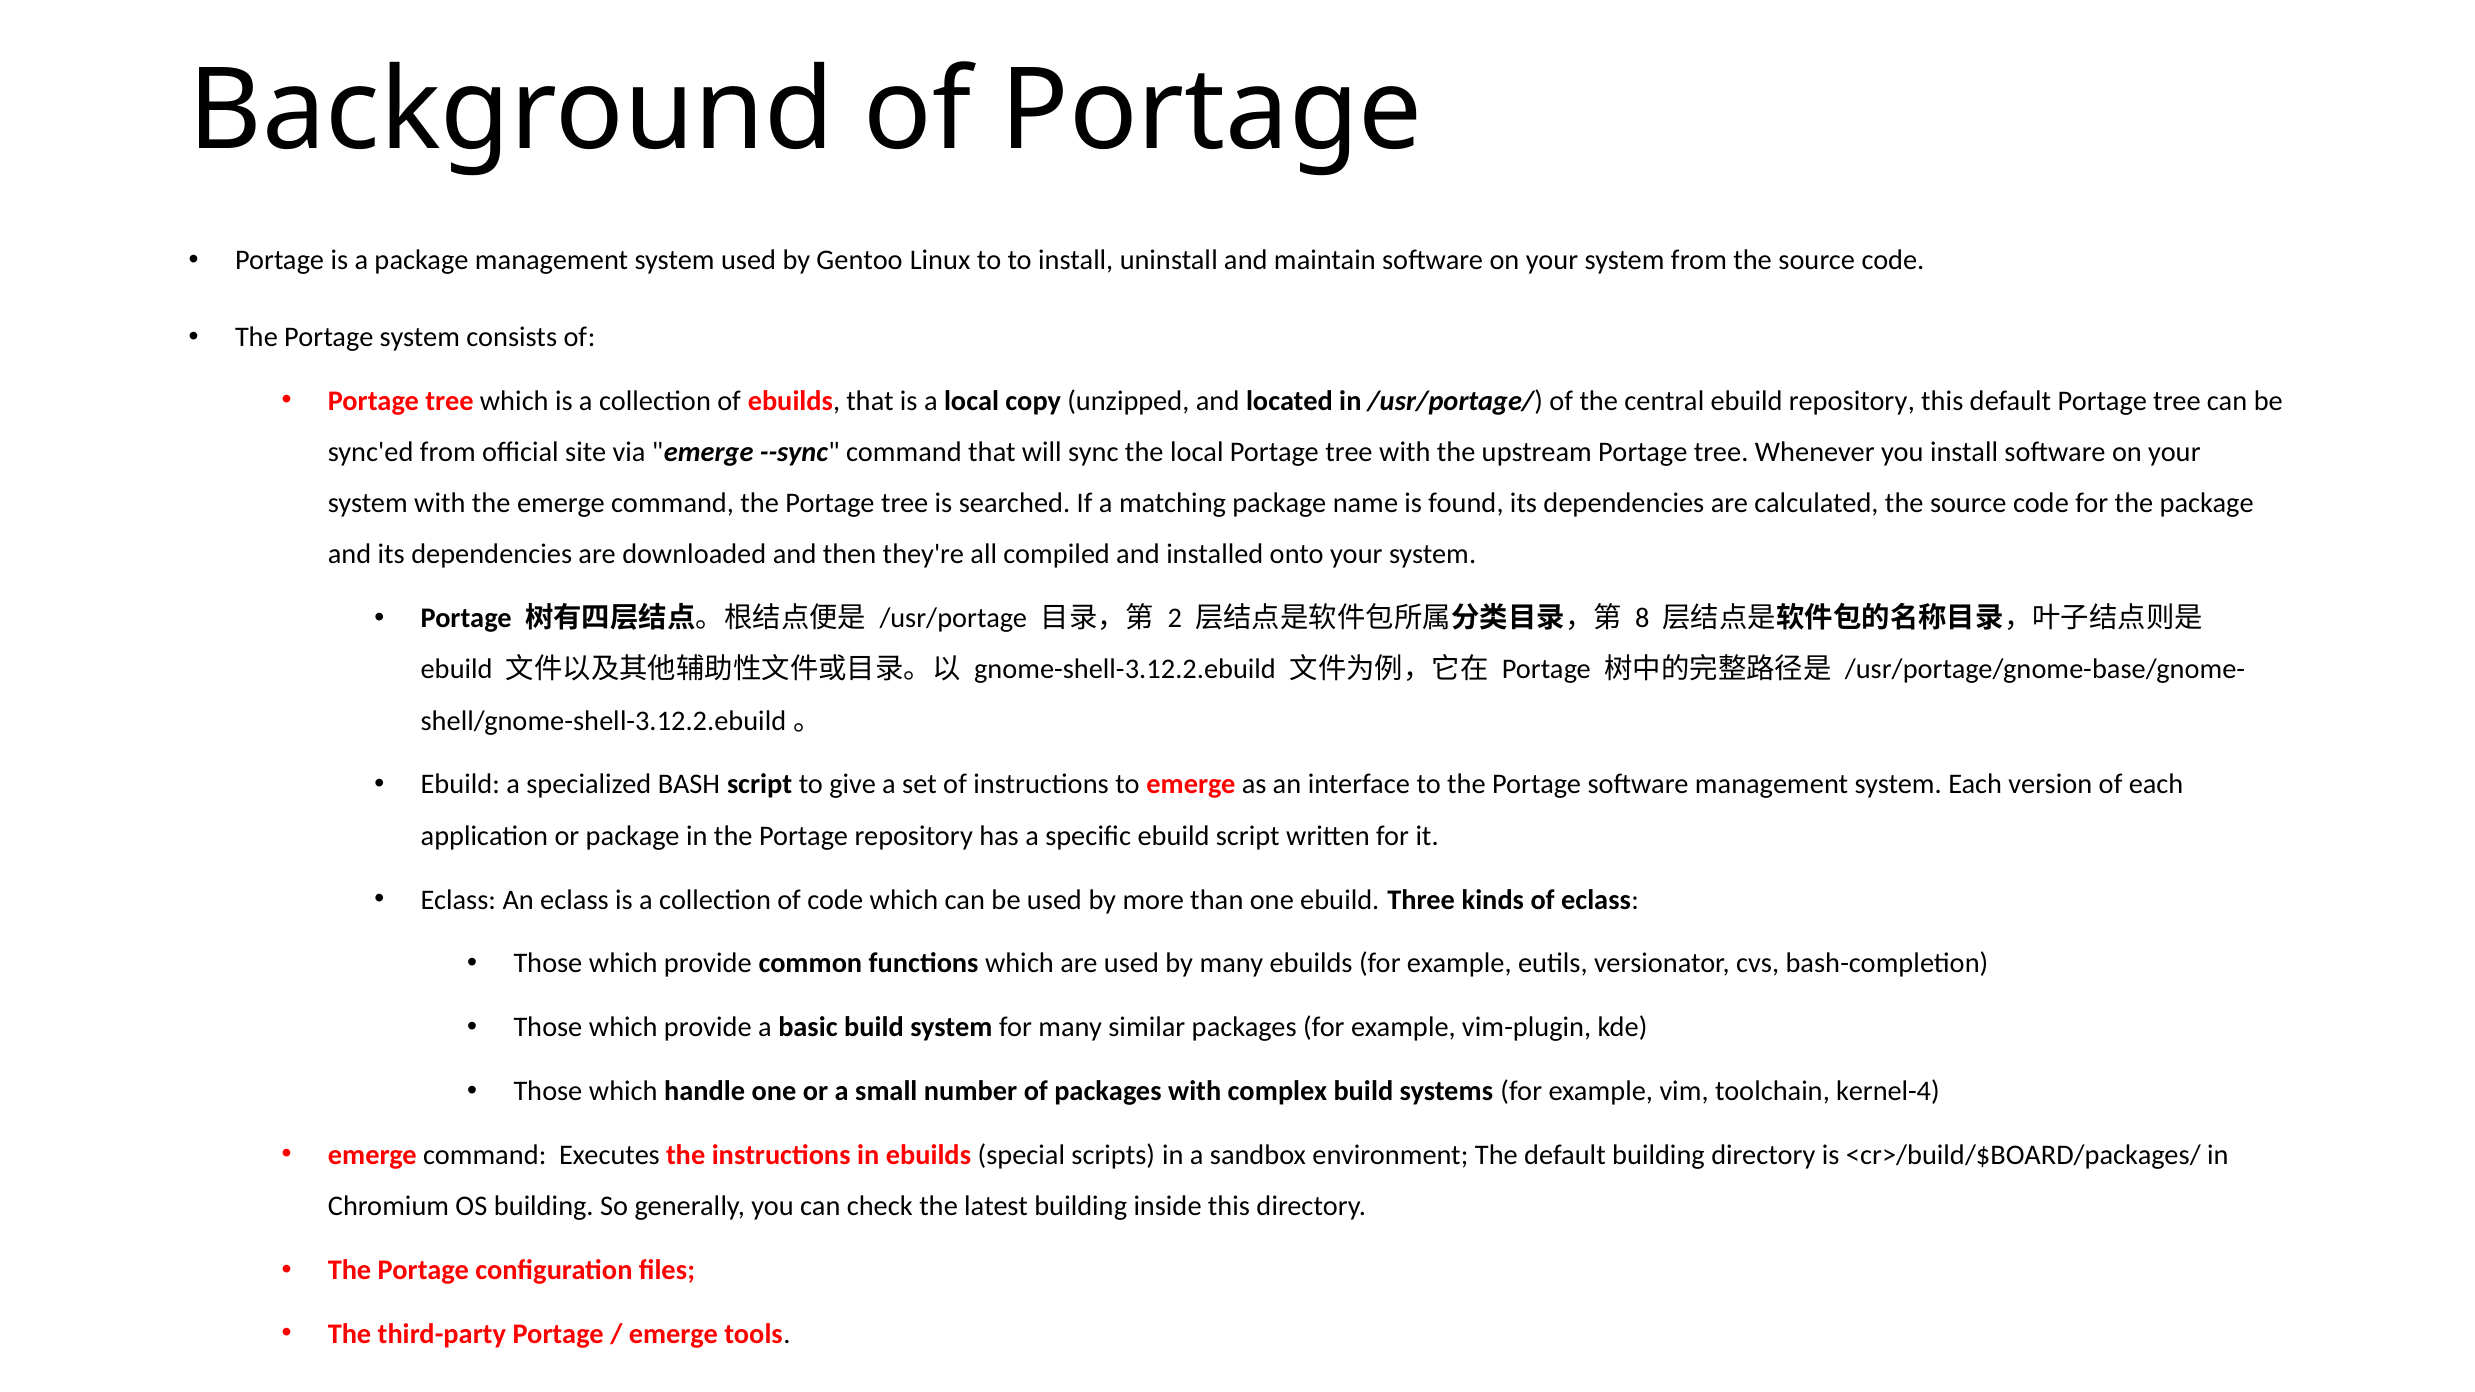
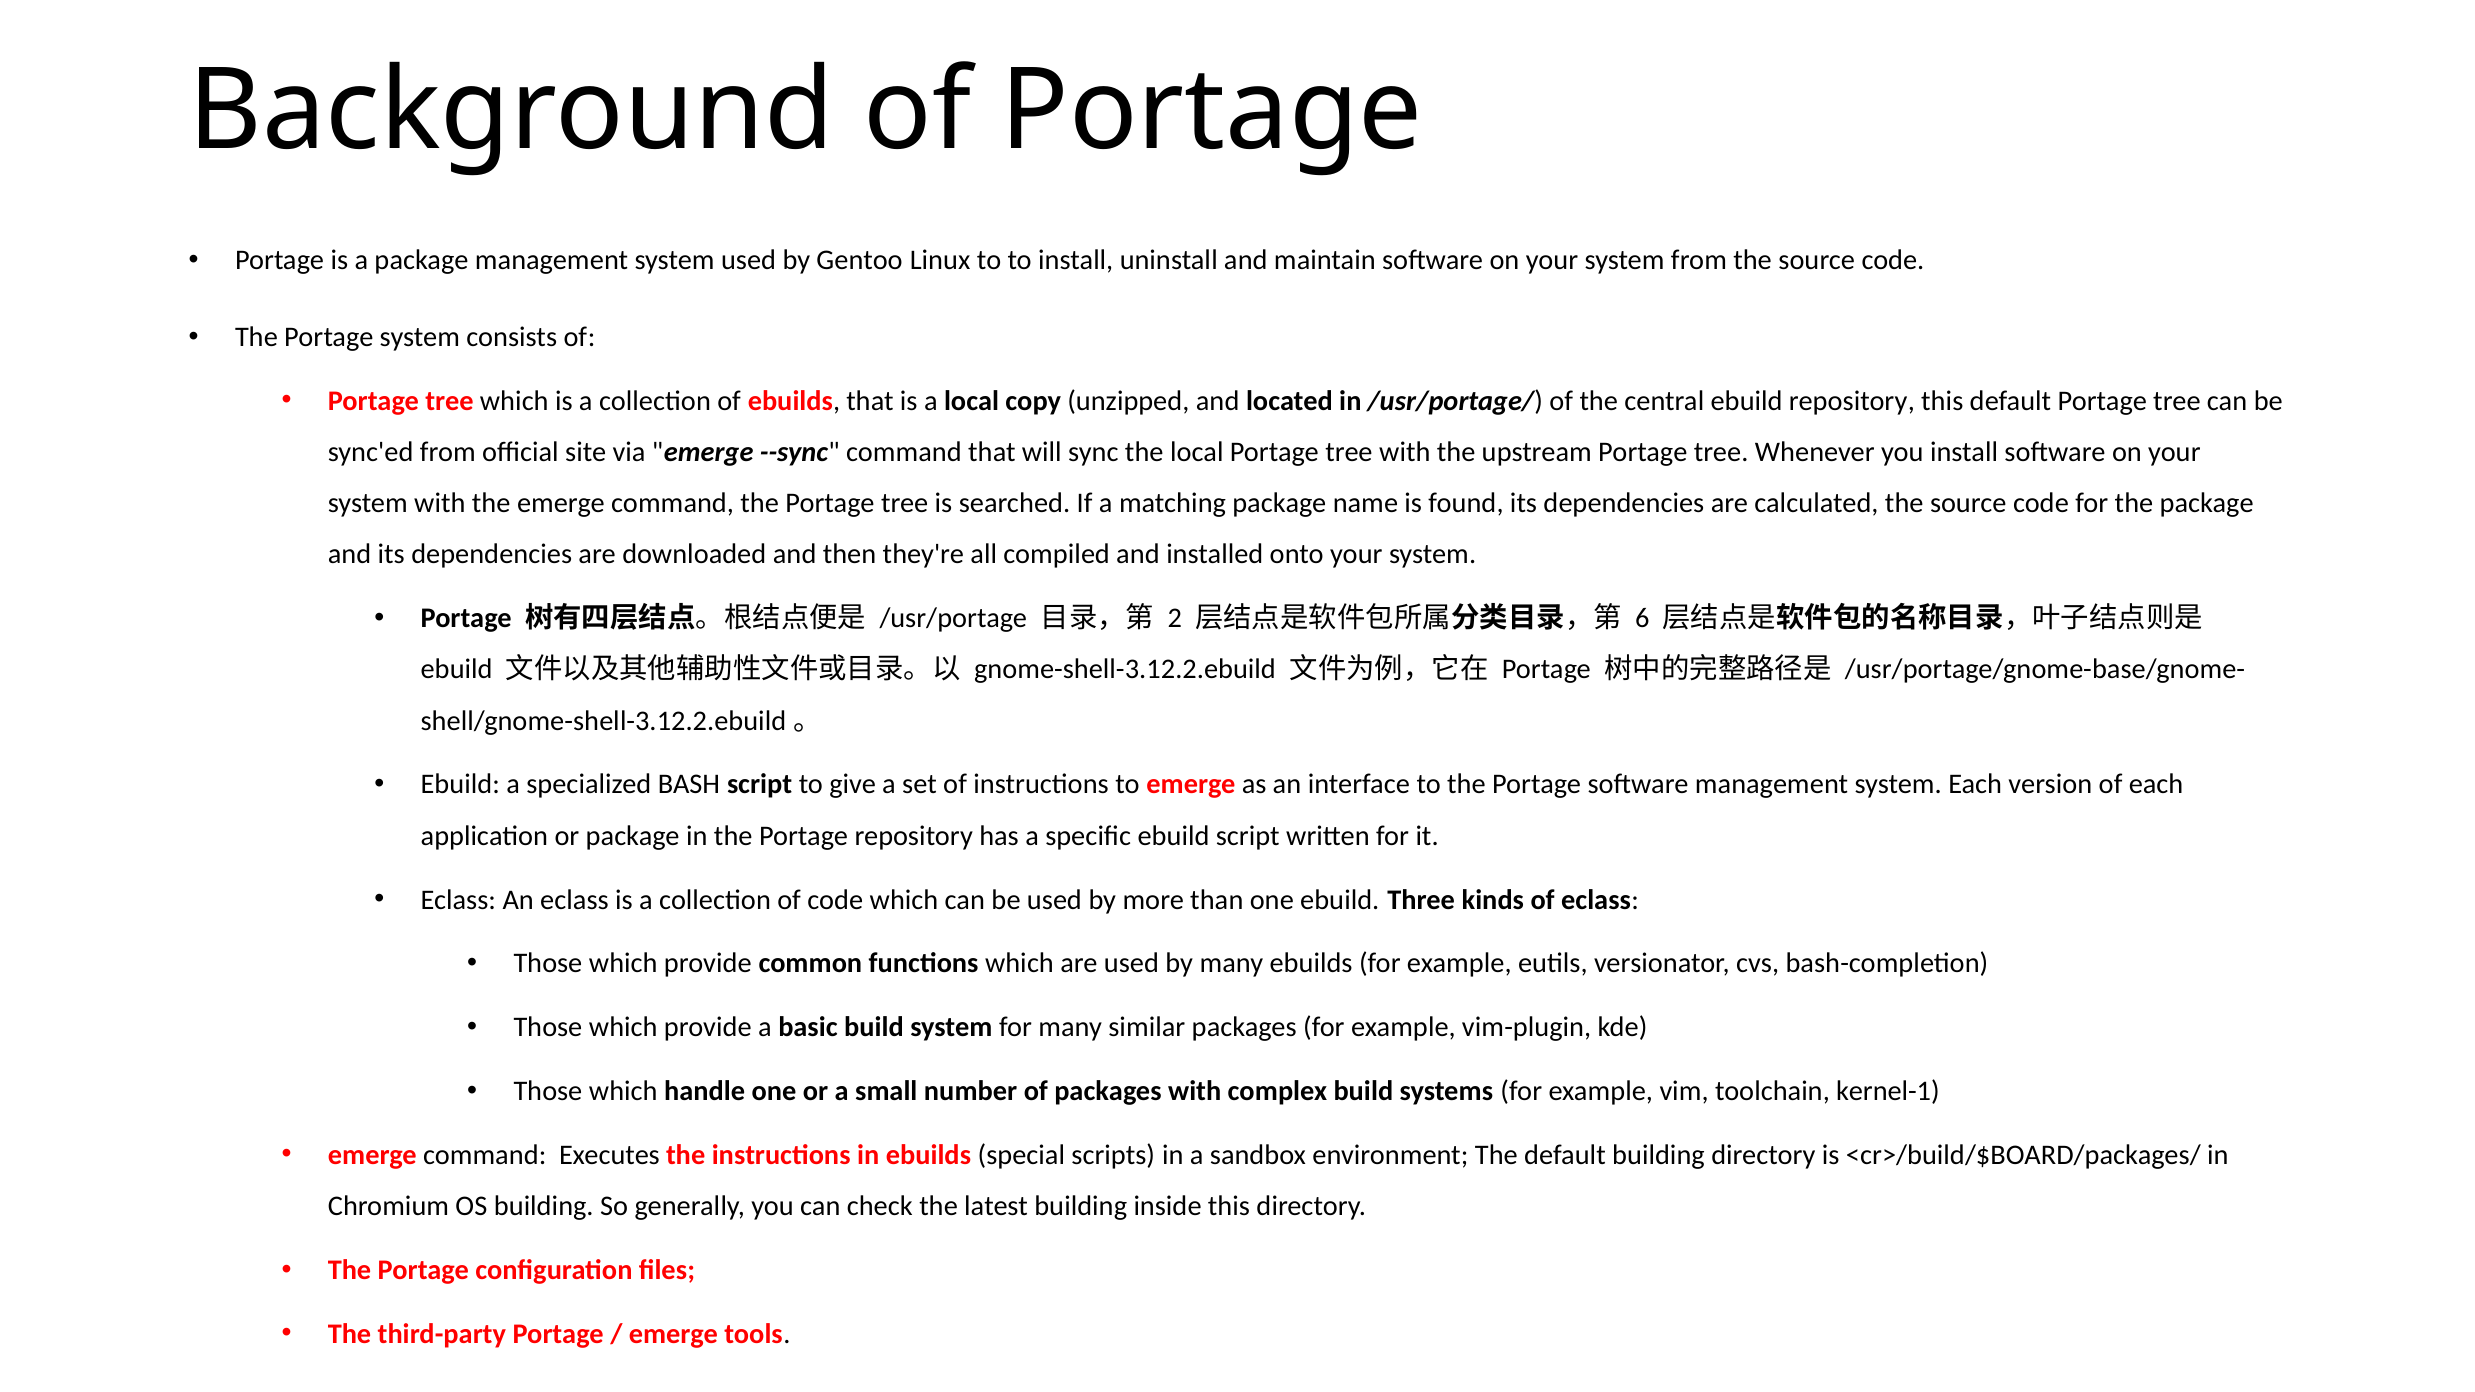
8: 8 -> 6
kernel-4: kernel-4 -> kernel-1
